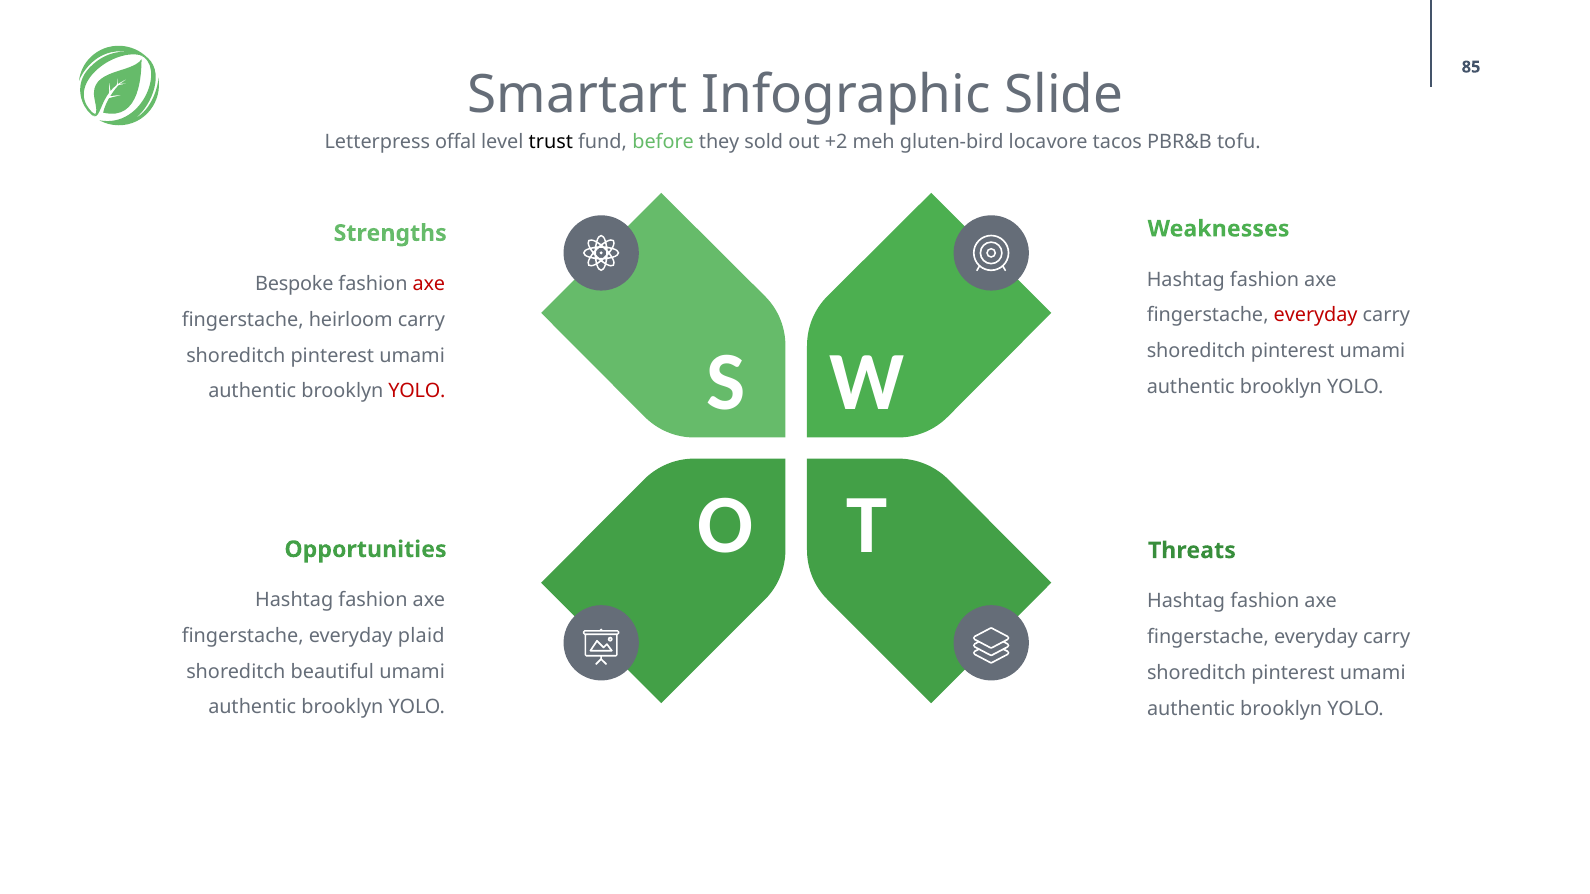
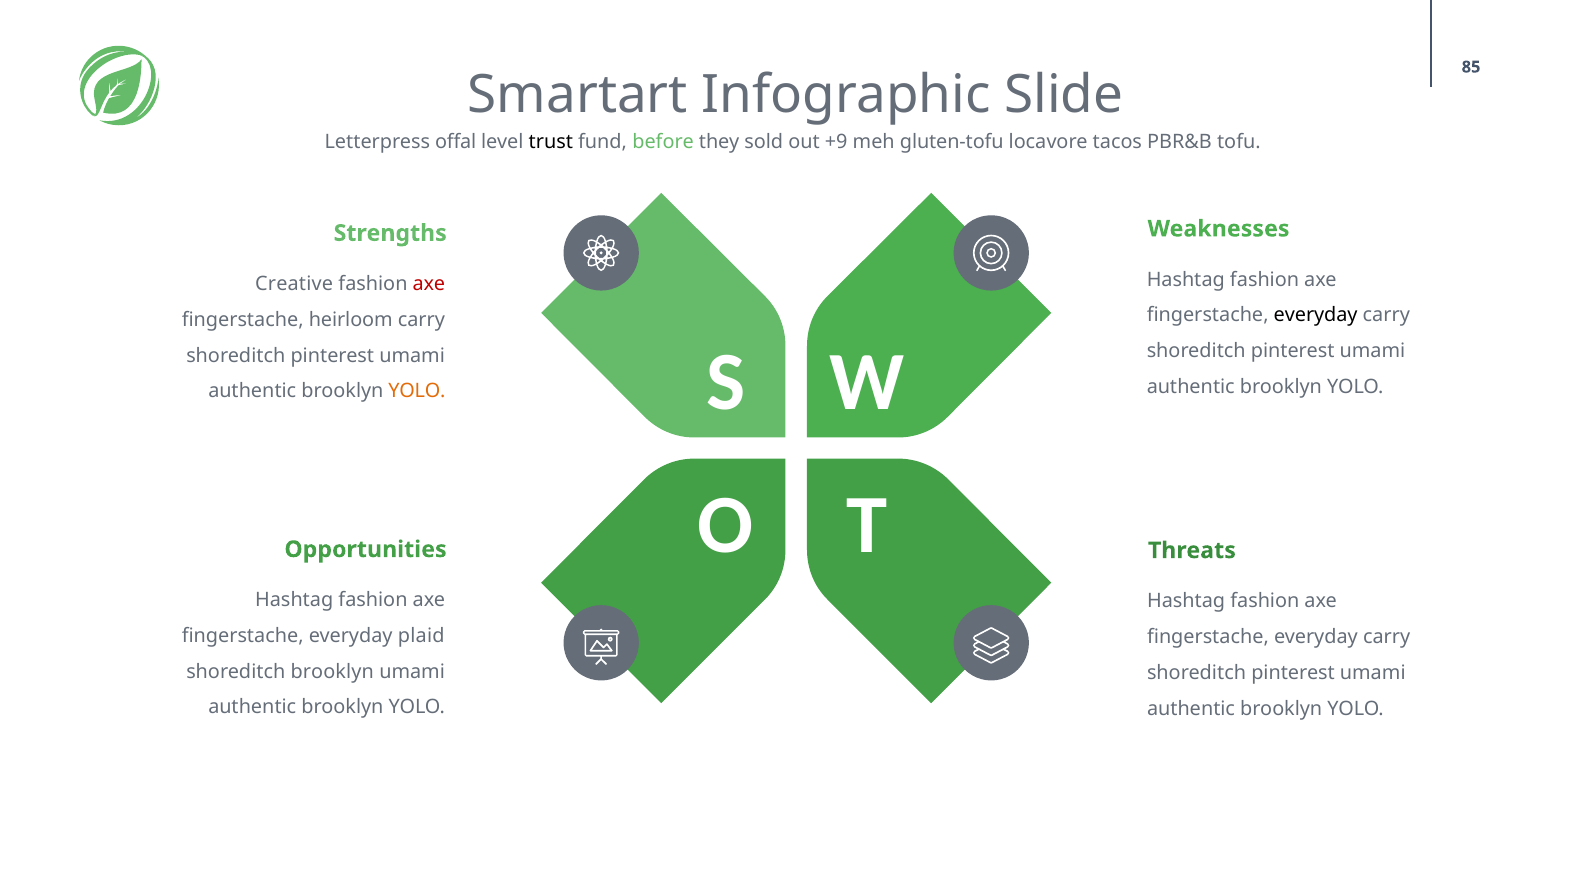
+2: +2 -> +9
gluten-bird: gluten-bird -> gluten-tofu
Bespoke: Bespoke -> Creative
everyday at (1316, 315) colour: red -> black
YOLO at (417, 391) colour: red -> orange
shoreditch beautiful: beautiful -> brooklyn
